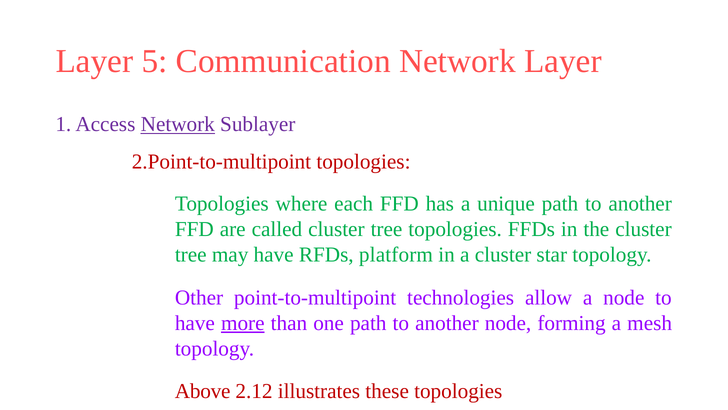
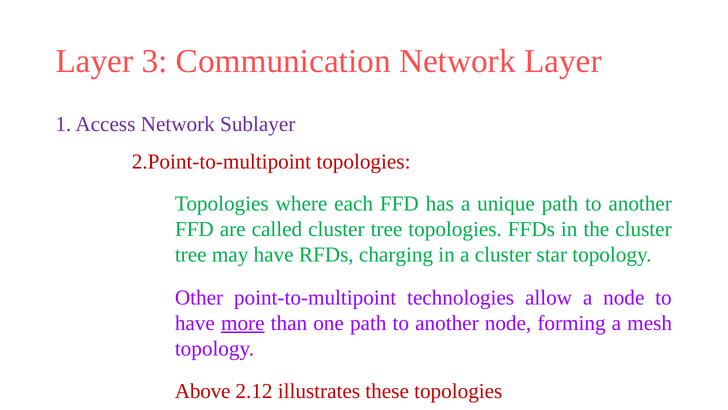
5: 5 -> 3
Network at (178, 124) underline: present -> none
platform: platform -> charging
